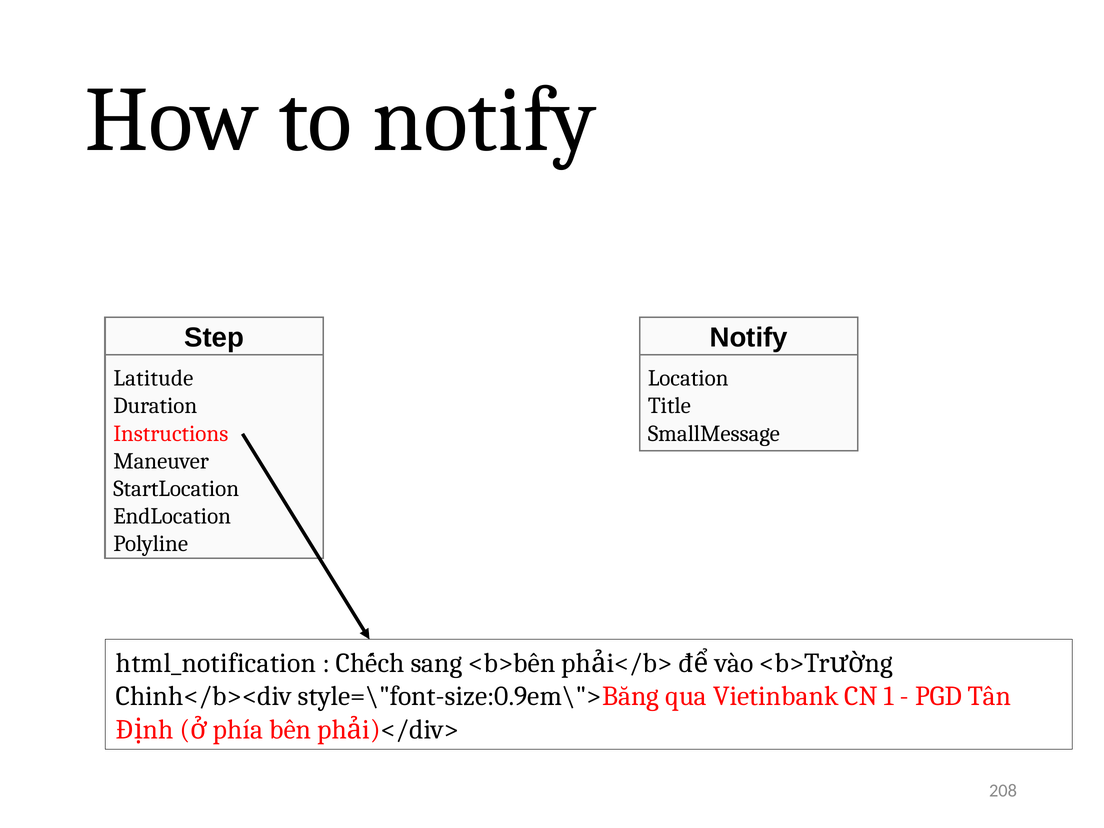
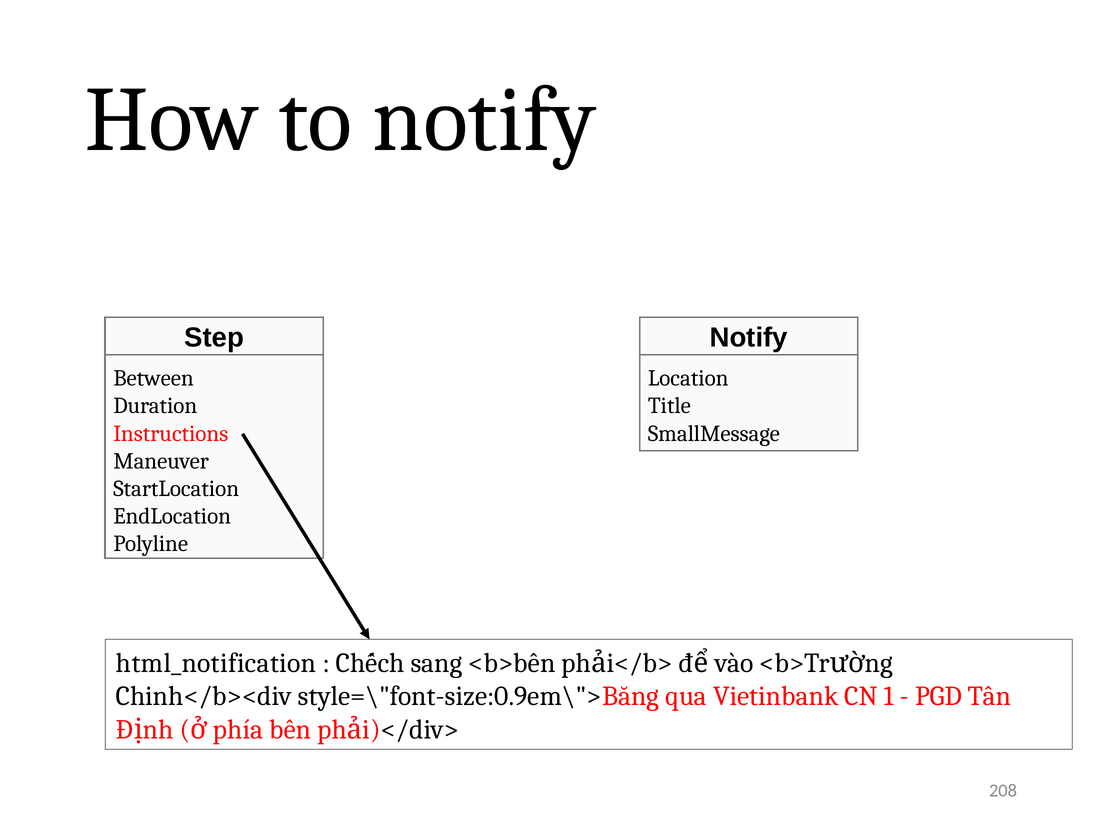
Latitude: Latitude -> Between
